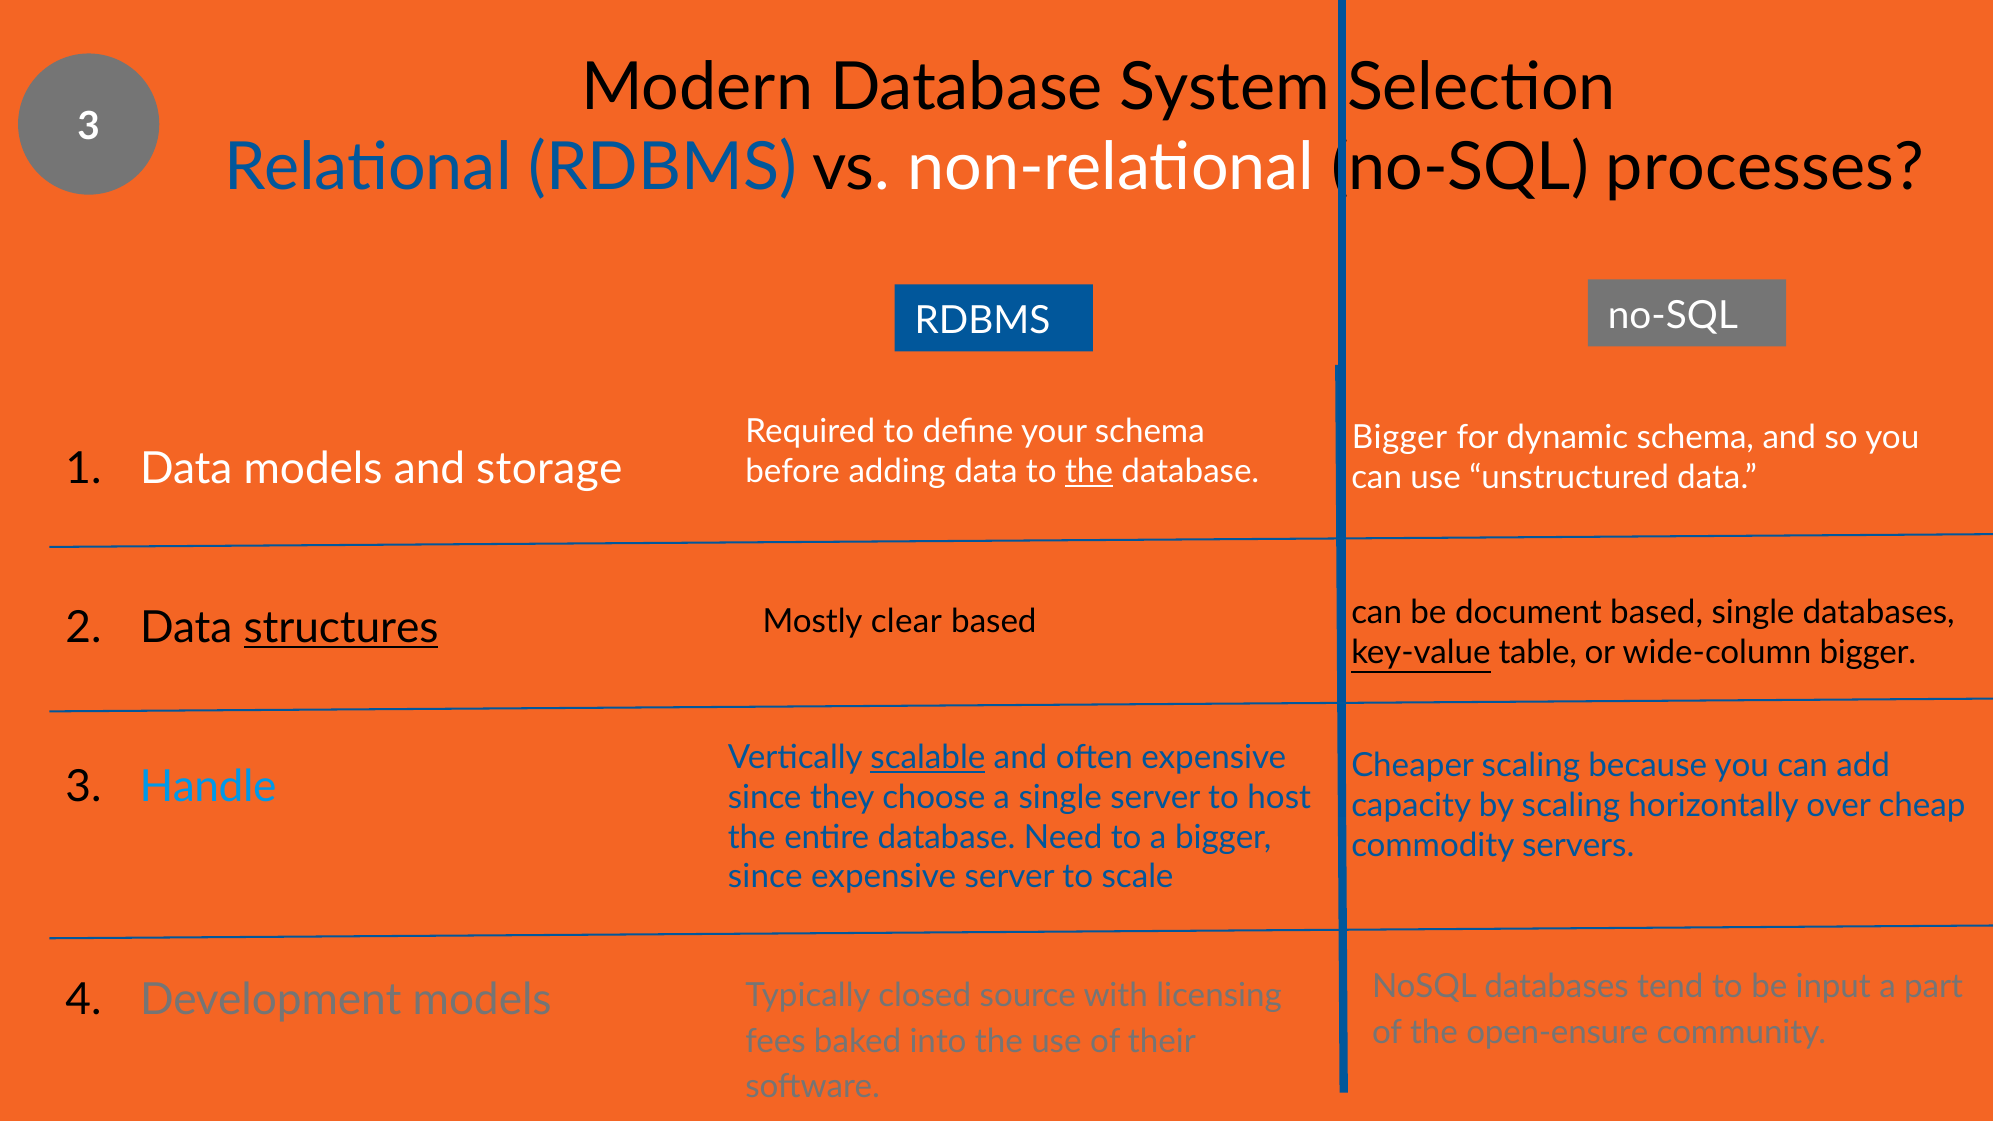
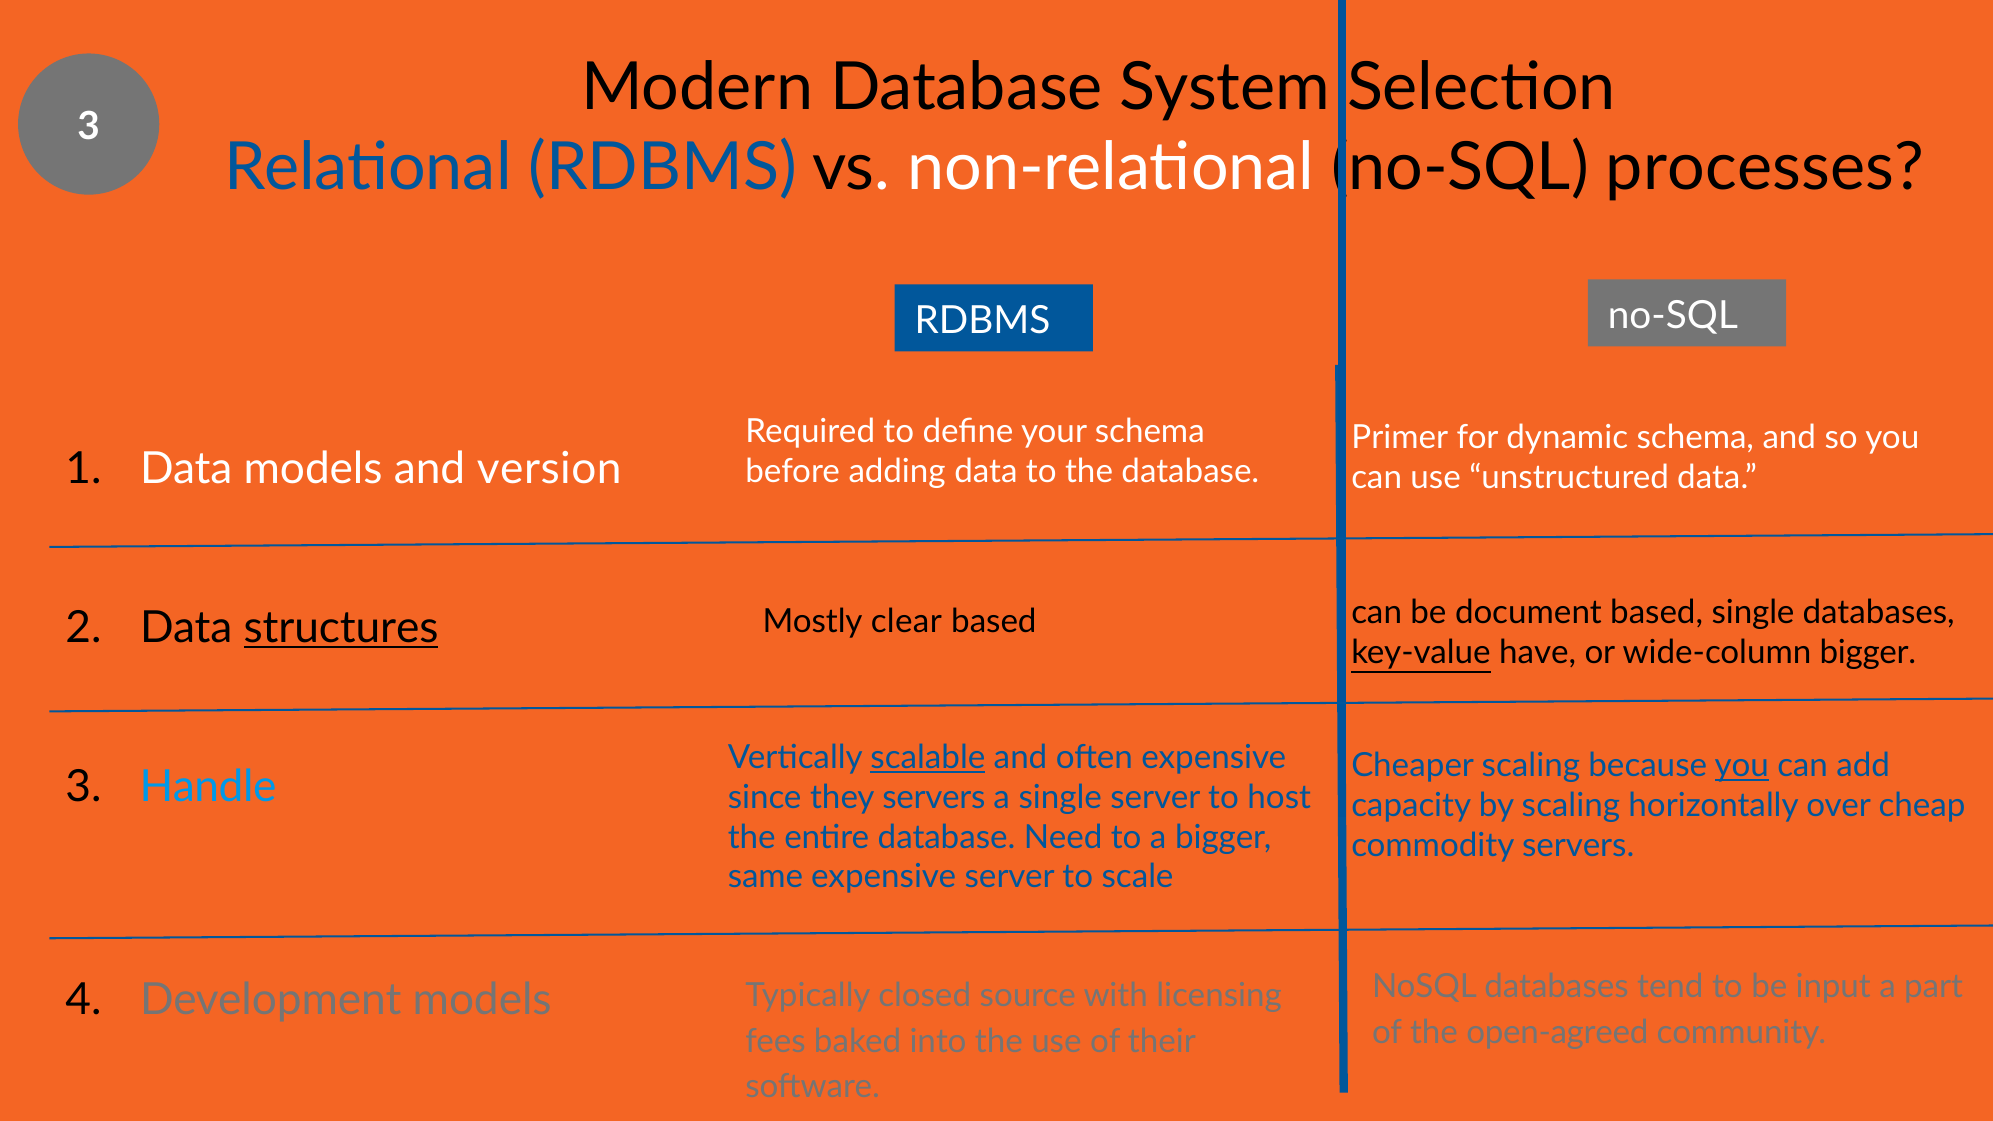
Bigger at (1400, 437): Bigger -> Primer
storage: storage -> version
the at (1089, 472) underline: present -> none
table: table -> have
you at (1742, 765) underline: none -> present
they choose: choose -> servers
since at (765, 877): since -> same
open-ensure: open-ensure -> open-agreed
